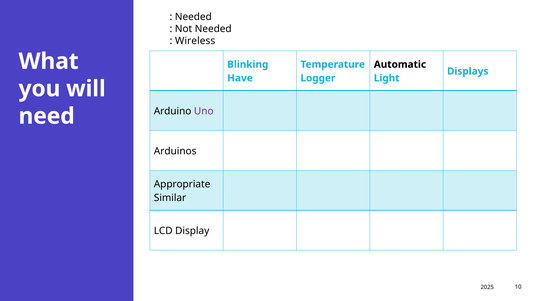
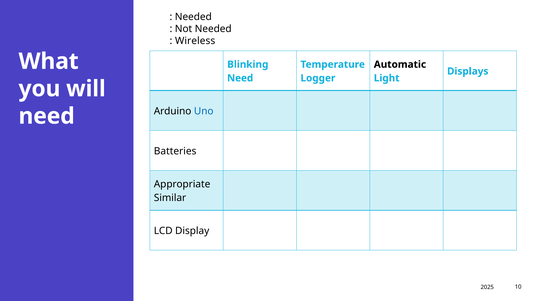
Have at (240, 78): Have -> Need
Uno colour: purple -> blue
Arduinos: Arduinos -> Batteries
